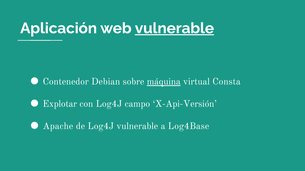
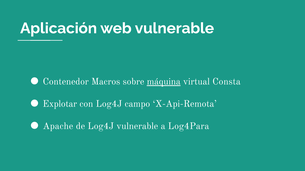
vulnerable at (174, 28) underline: present -> none
Debian: Debian -> Macros
X-Api-Versión: X-Api-Versión -> X-Api-Remota
Log4Base: Log4Base -> Log4Para
